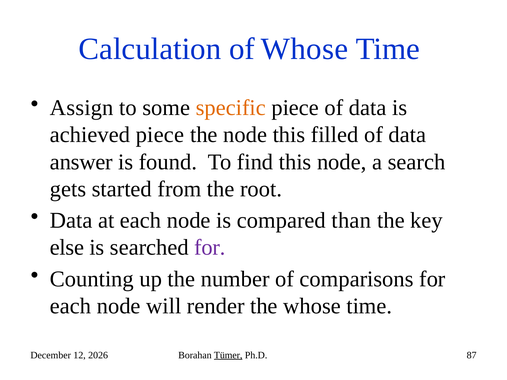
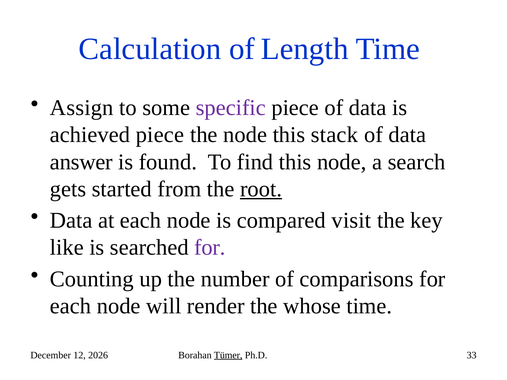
of Whose: Whose -> Length
specific colour: orange -> purple
filled: filled -> stack
root underline: none -> present
than: than -> visit
else: else -> like
87: 87 -> 33
